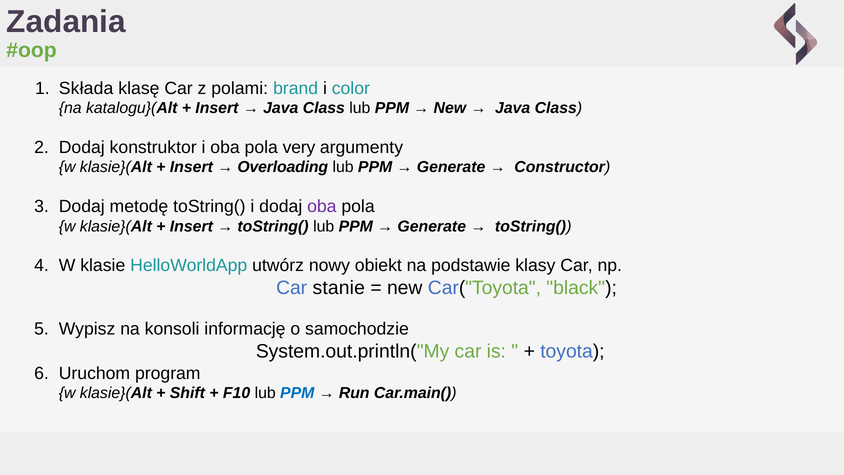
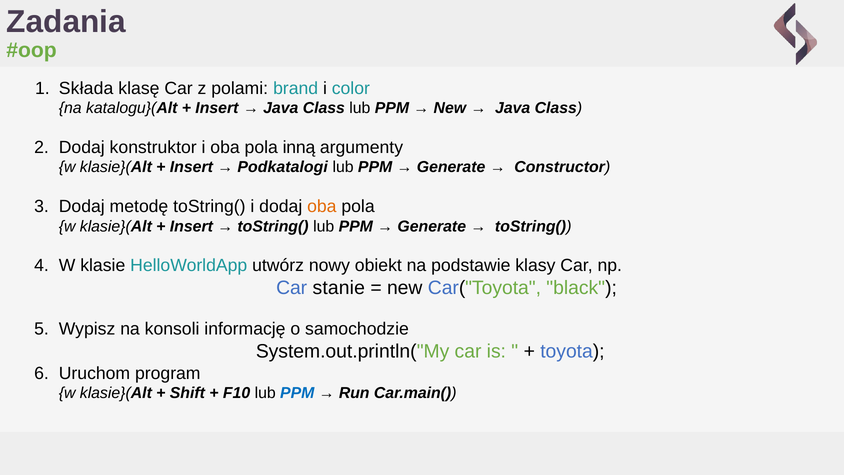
very: very -> inną
Overloading: Overloading -> Podkatalogi
oba at (322, 206) colour: purple -> orange
